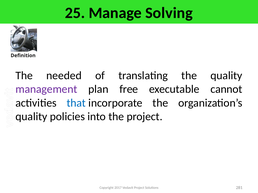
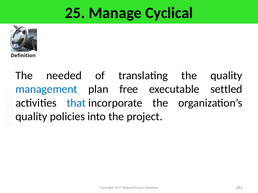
Solving: Solving -> Cyclical
management colour: purple -> blue
cannot: cannot -> settled
